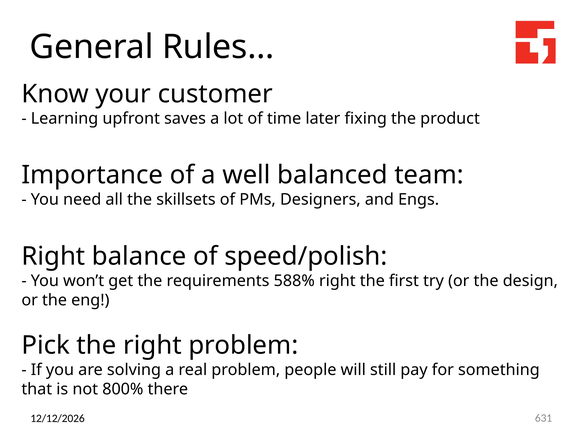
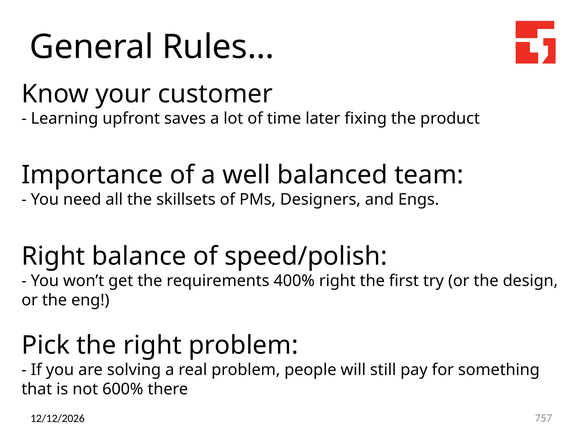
588%: 588% -> 400%
800%: 800% -> 600%
631: 631 -> 757
